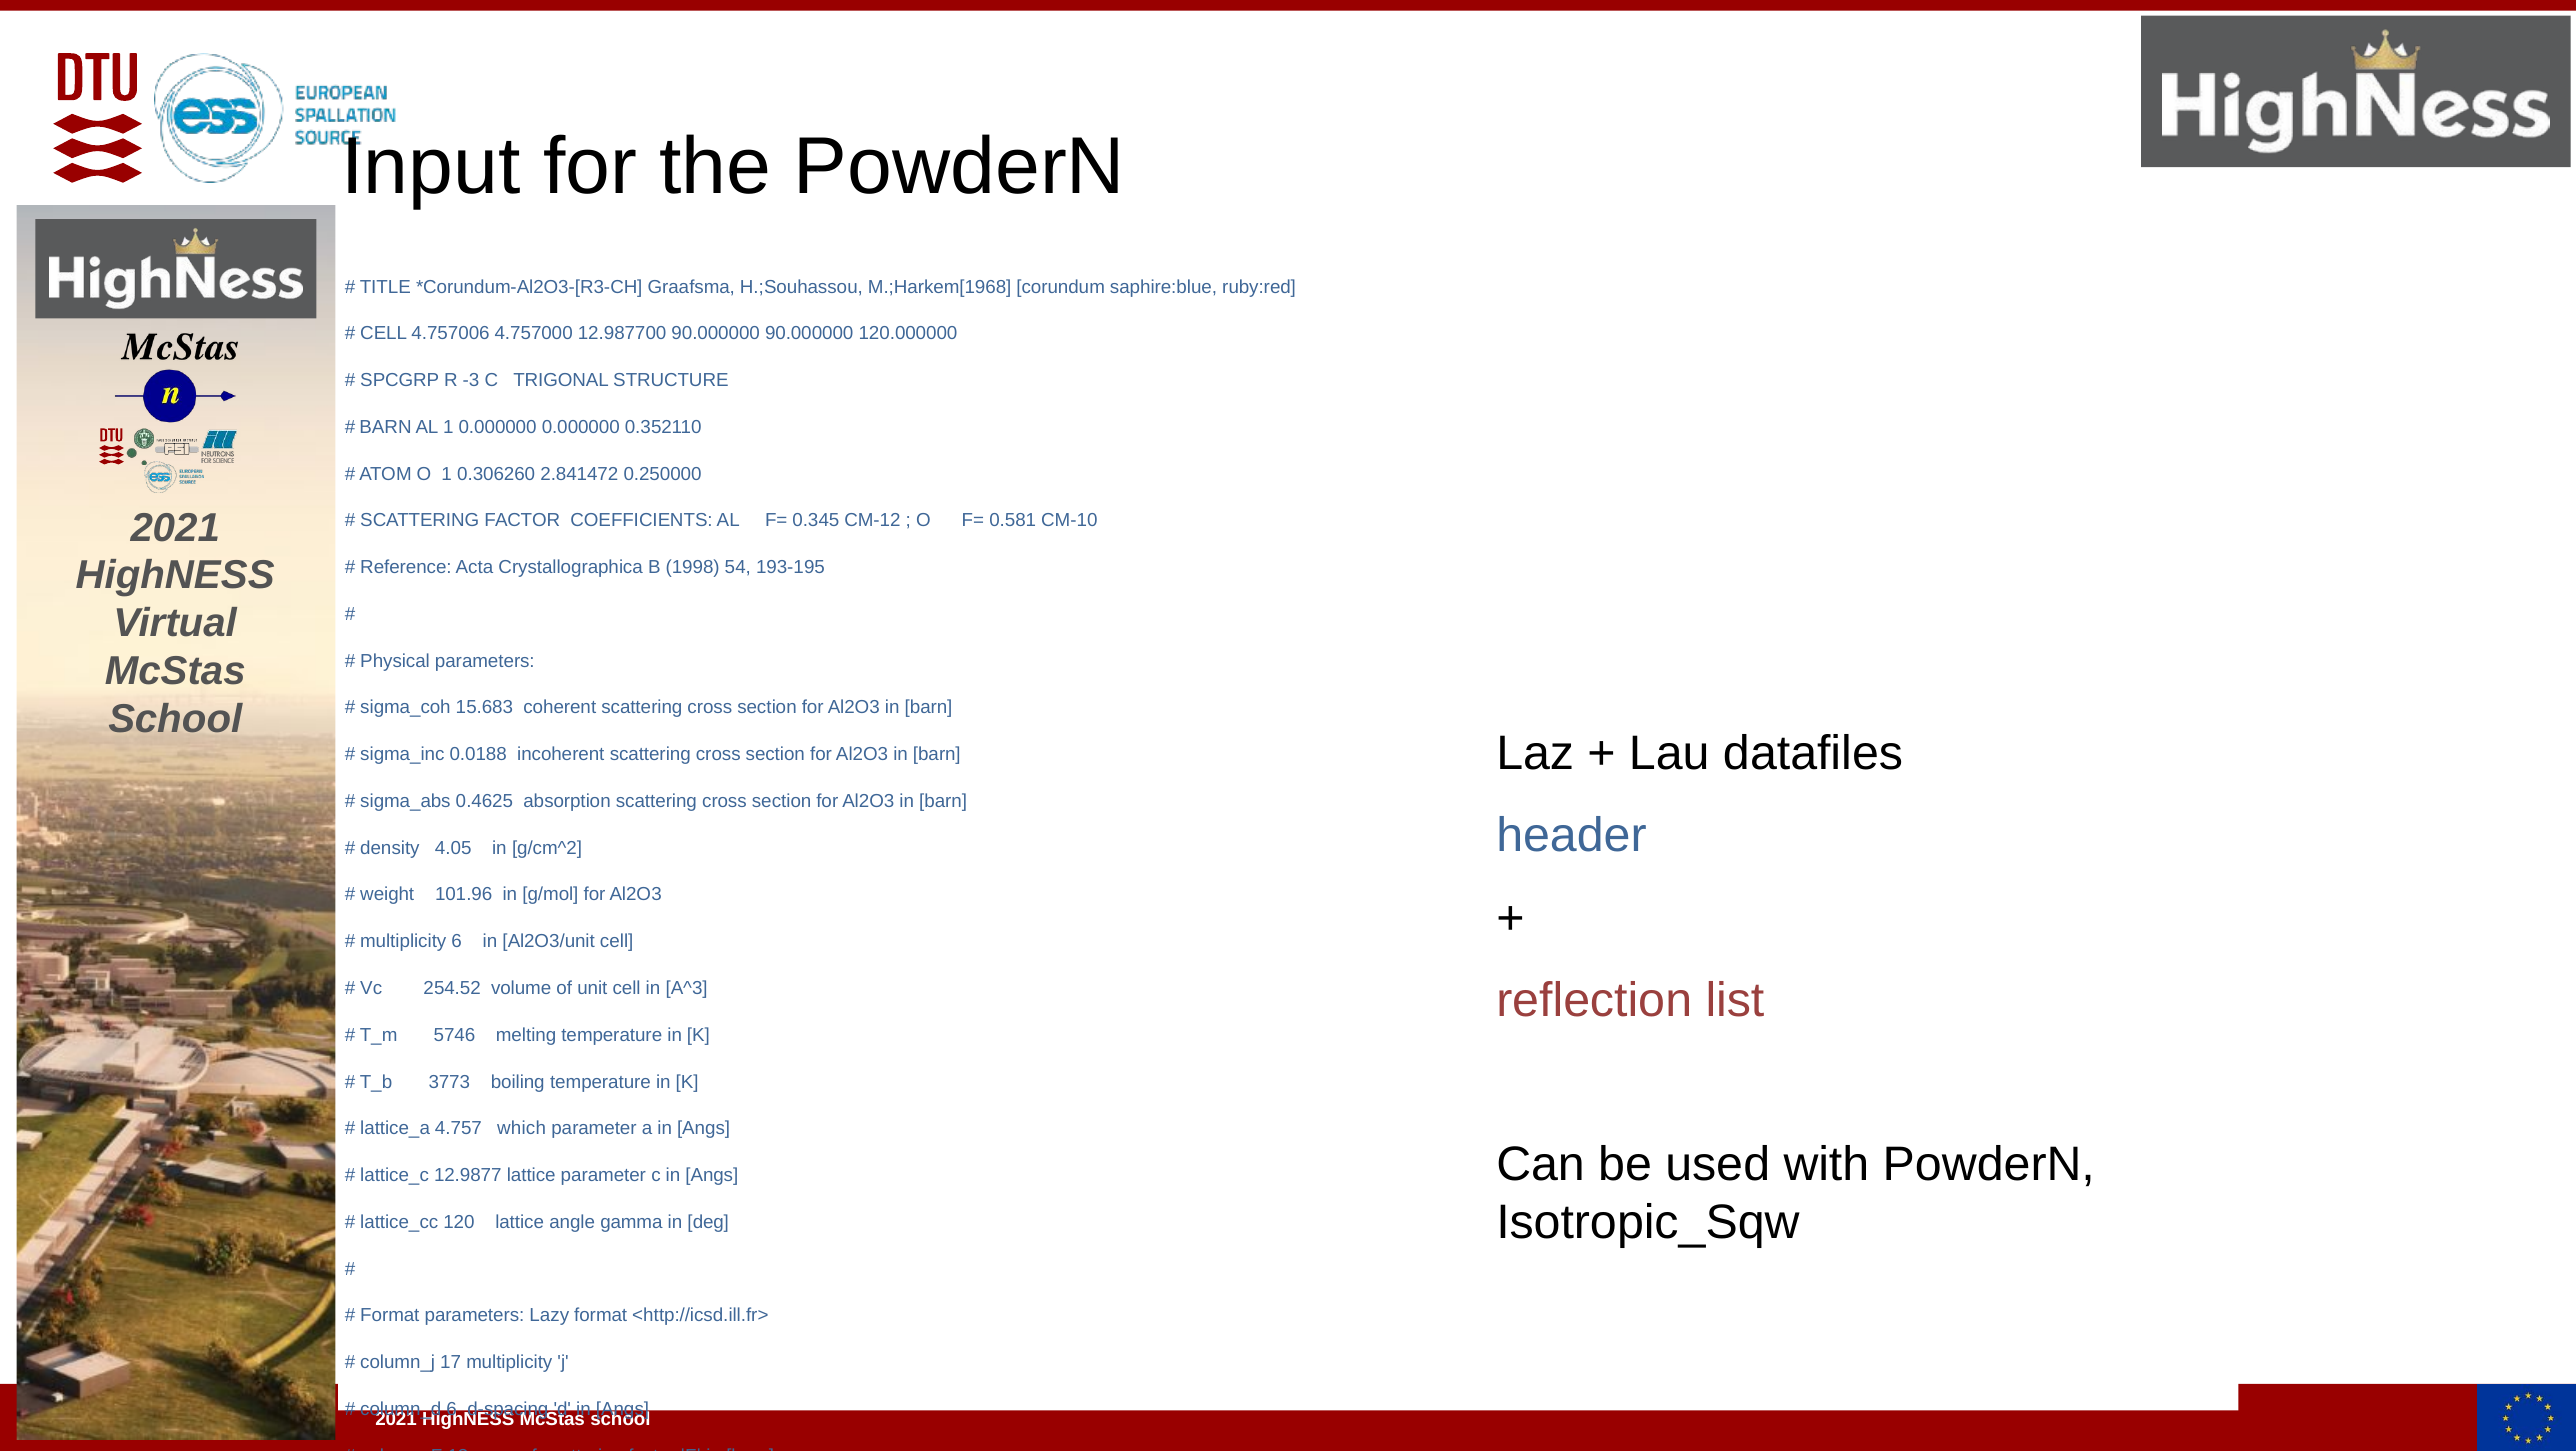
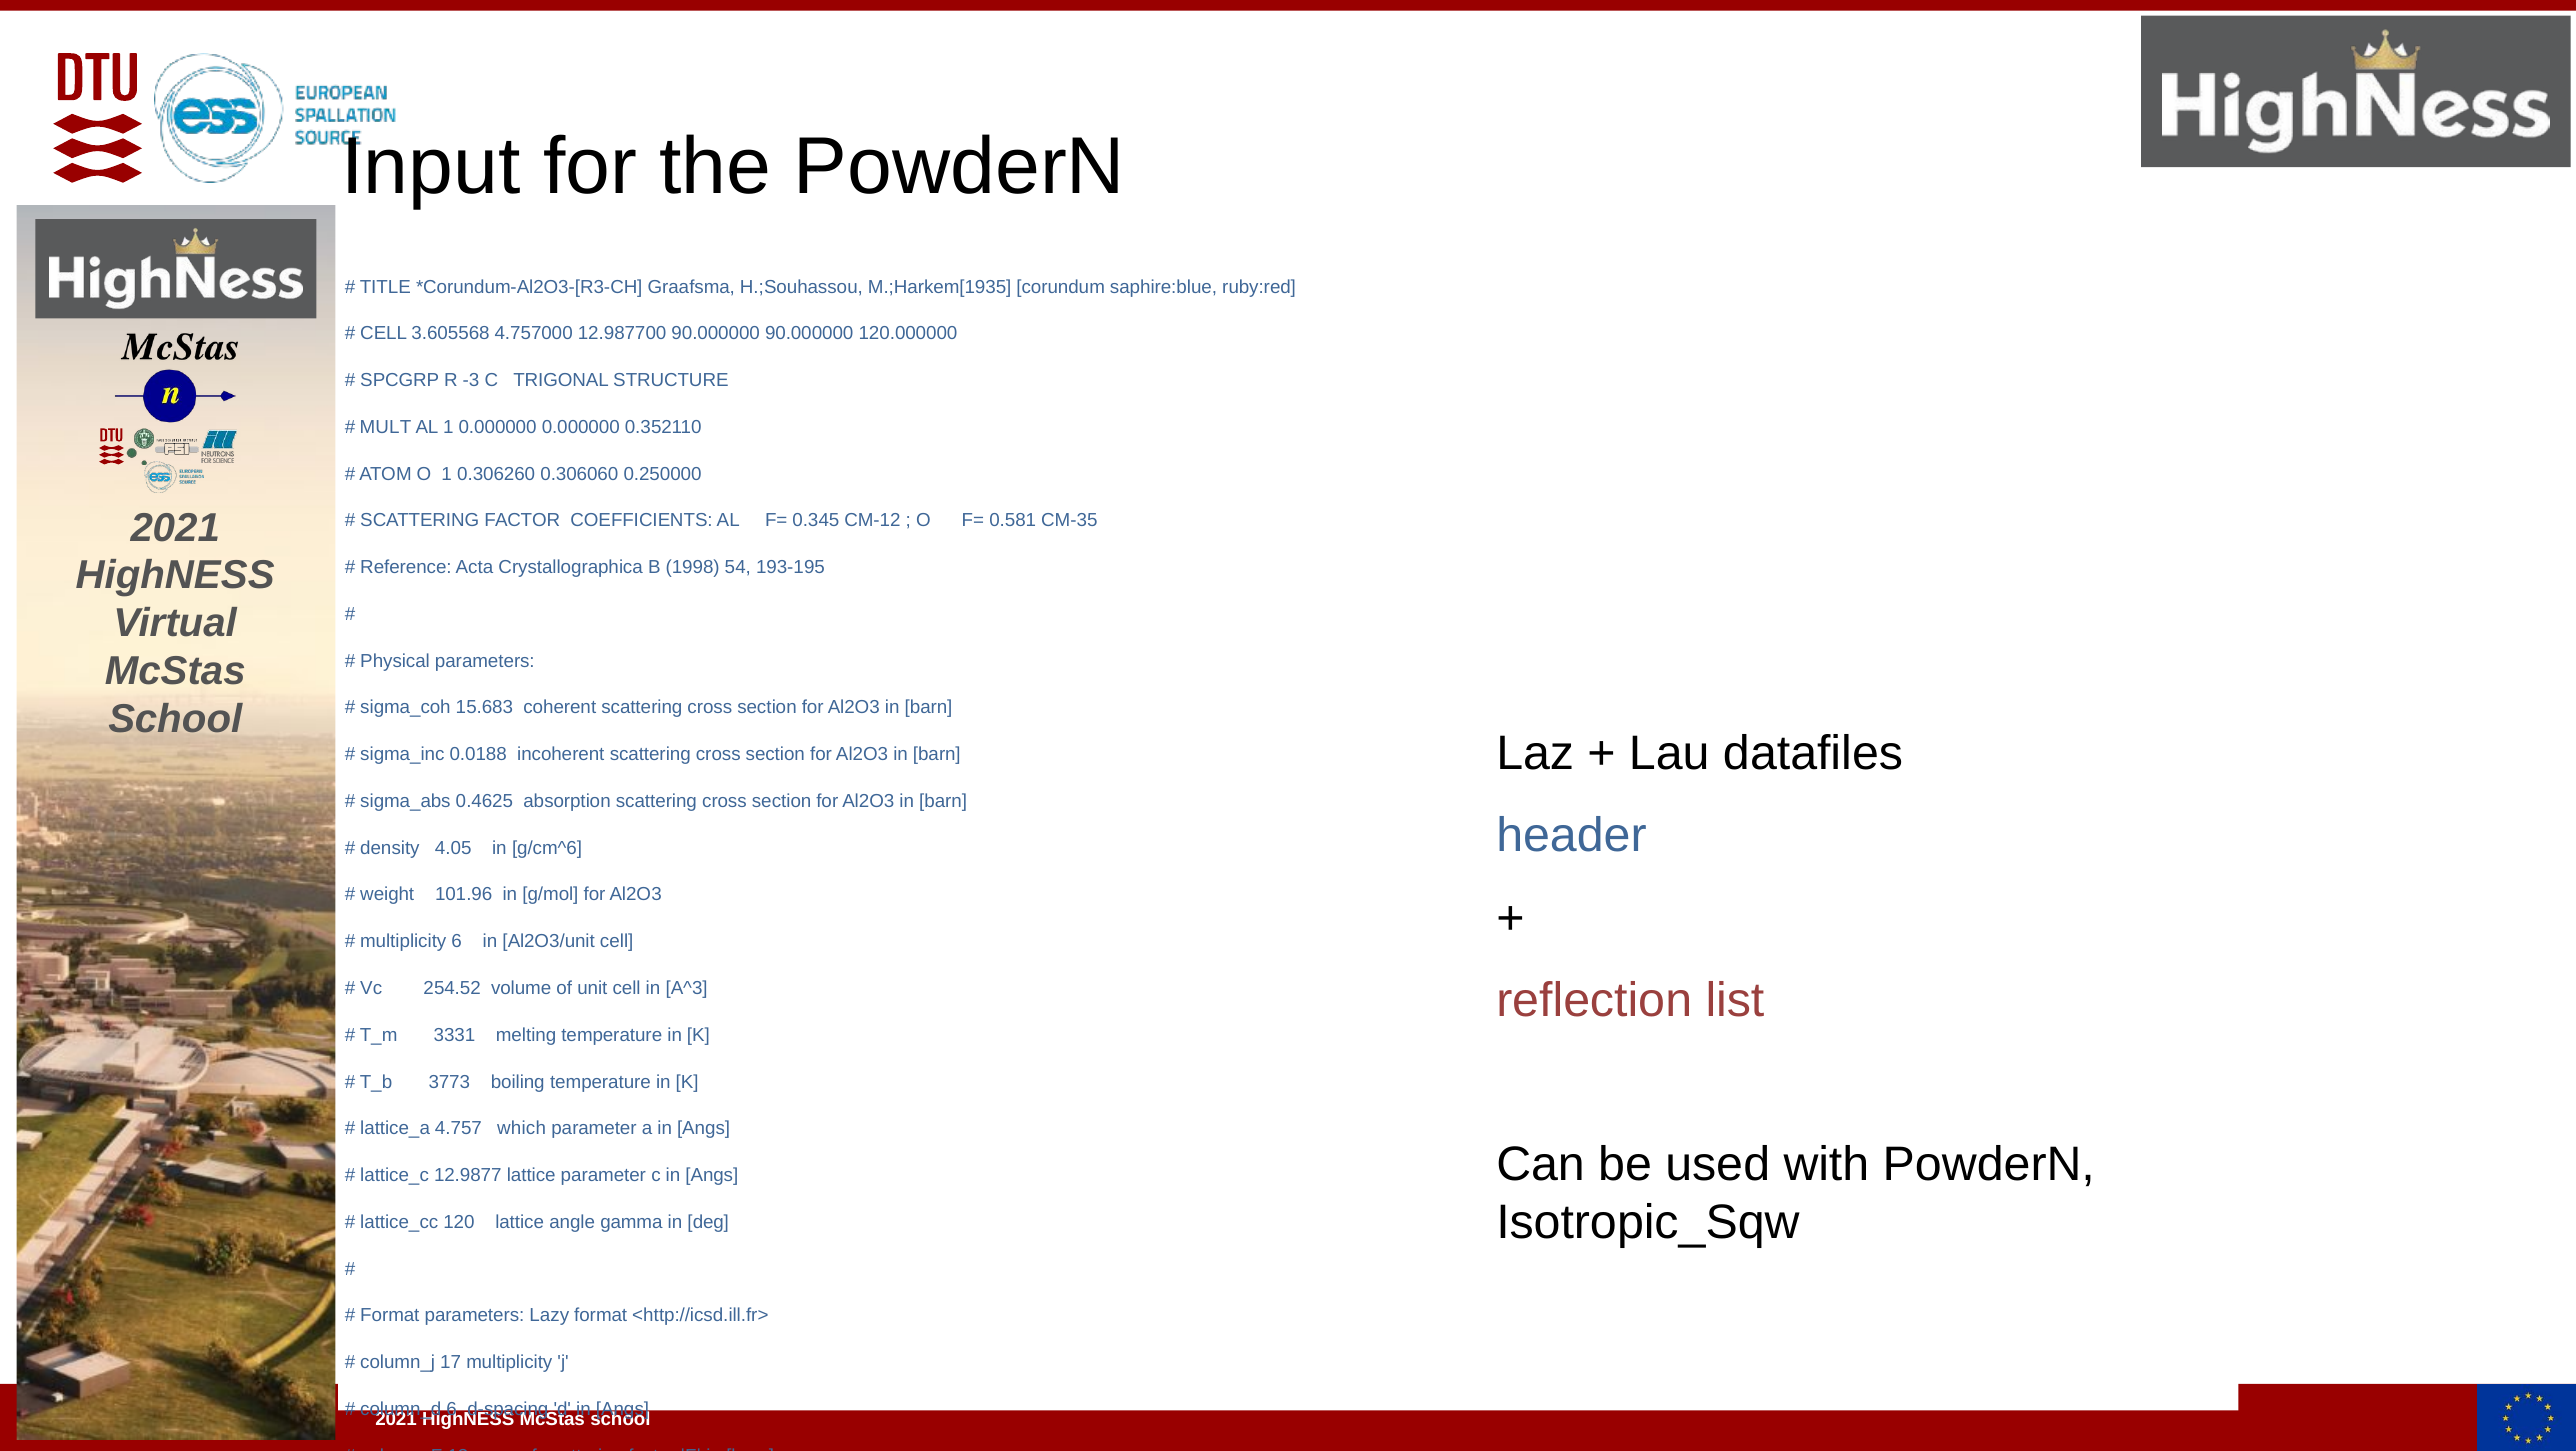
M.;Harkem[1968: M.;Harkem[1968 -> M.;Harkem[1935
4.757006: 4.757006 -> 3.605568
BARN at (385, 427): BARN -> MULT
2.841472: 2.841472 -> 0.306060
CM-10: CM-10 -> CM-35
g/cm^2: g/cm^2 -> g/cm^6
5746: 5746 -> 3331
